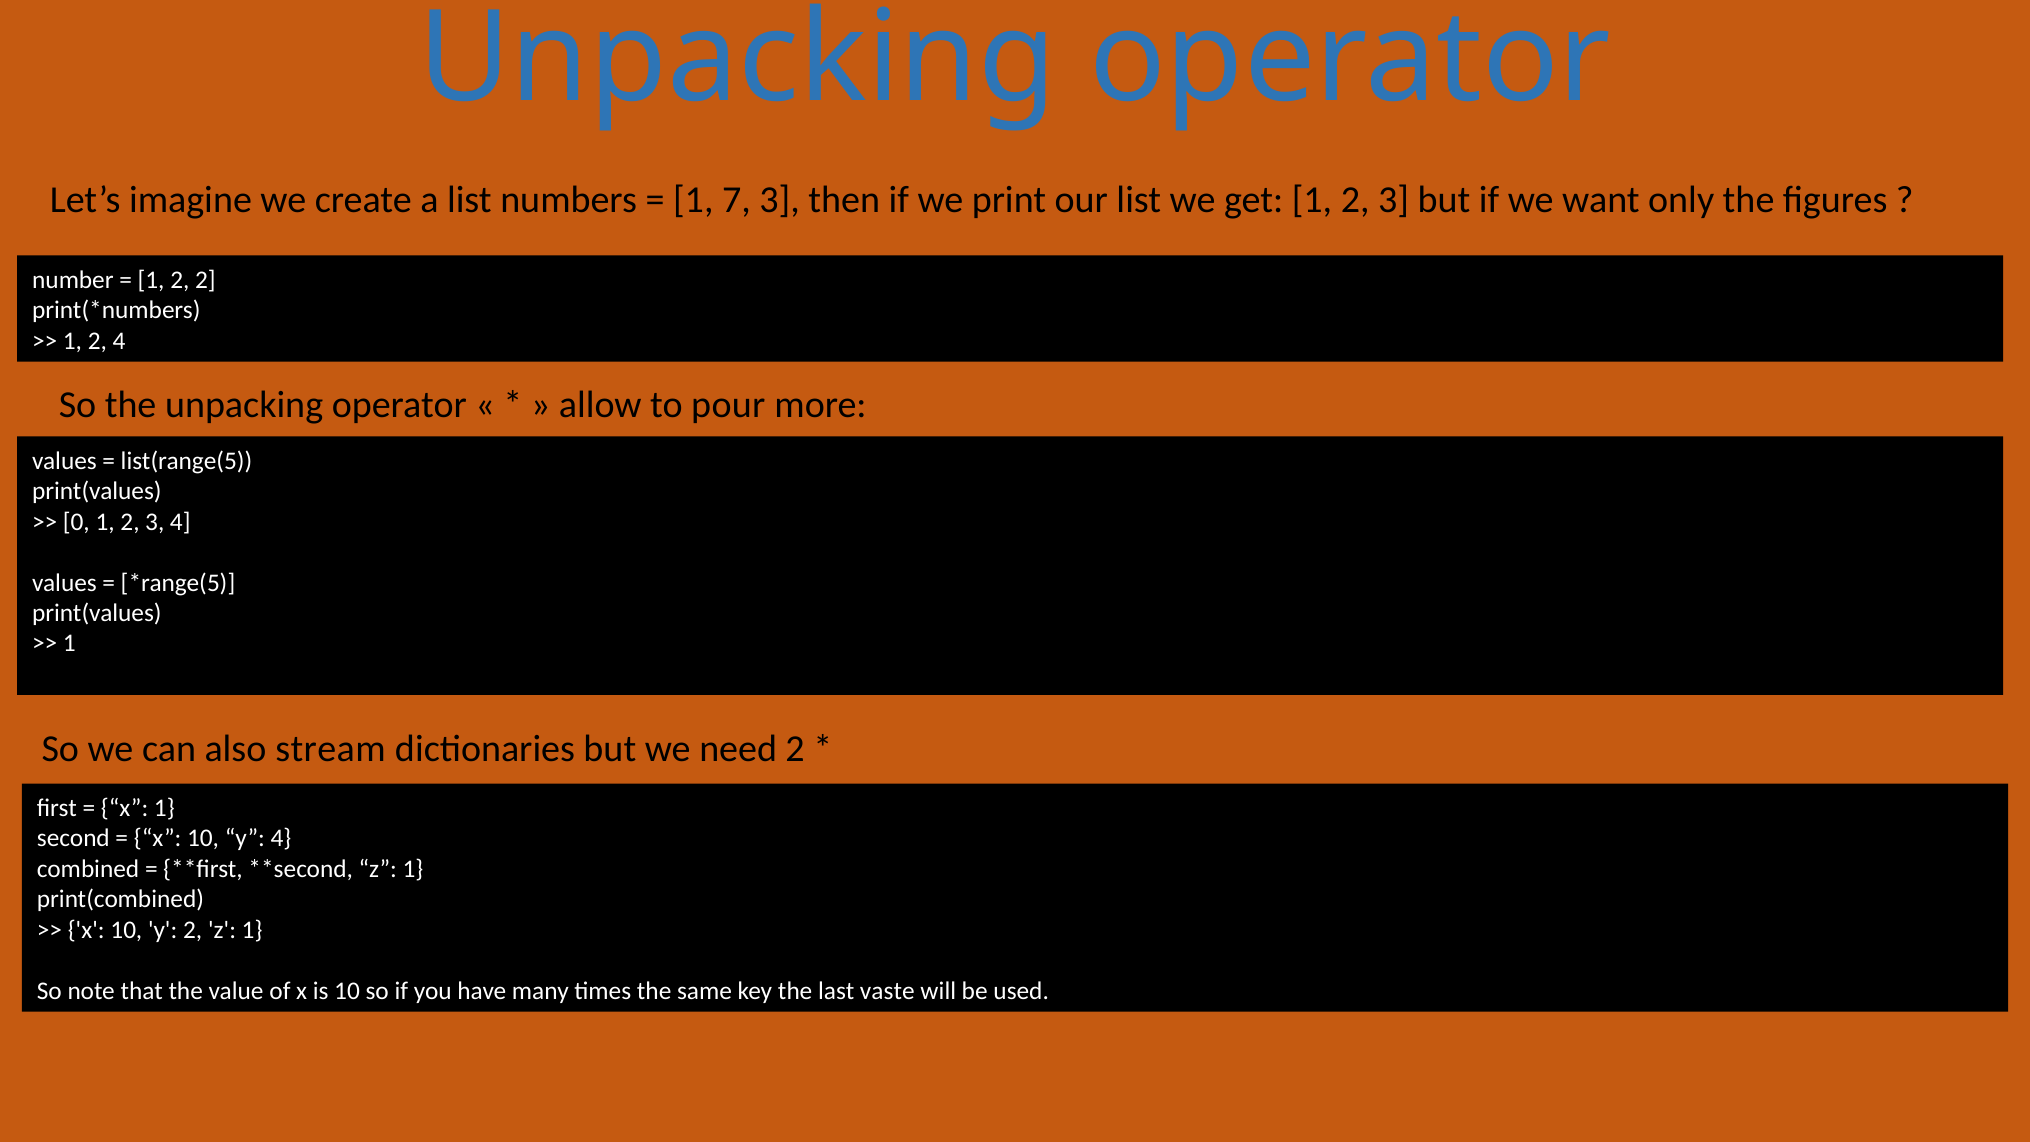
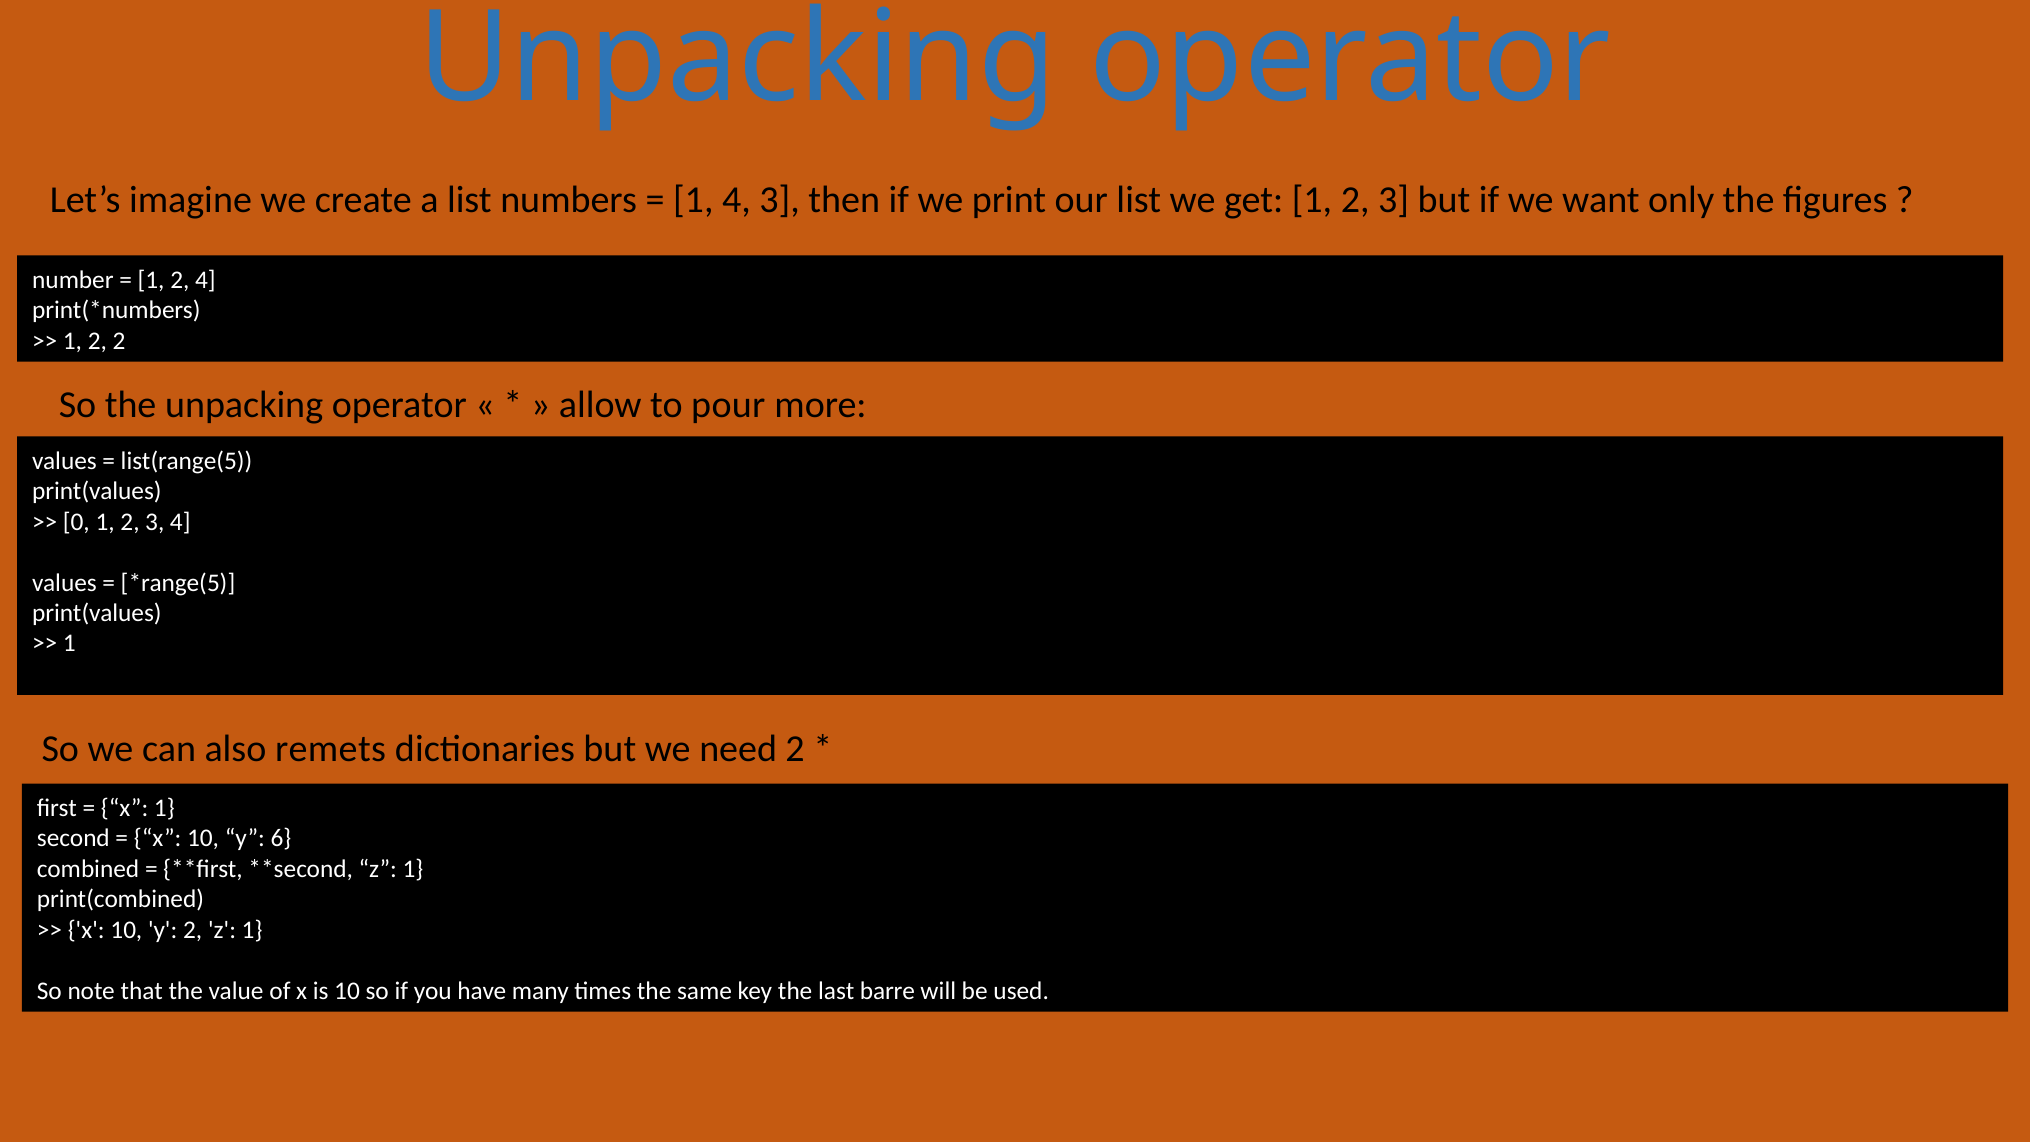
1 7: 7 -> 4
2 2: 2 -> 4
2 4: 4 -> 2
stream: stream -> remets
y 4: 4 -> 6
vaste: vaste -> barre
